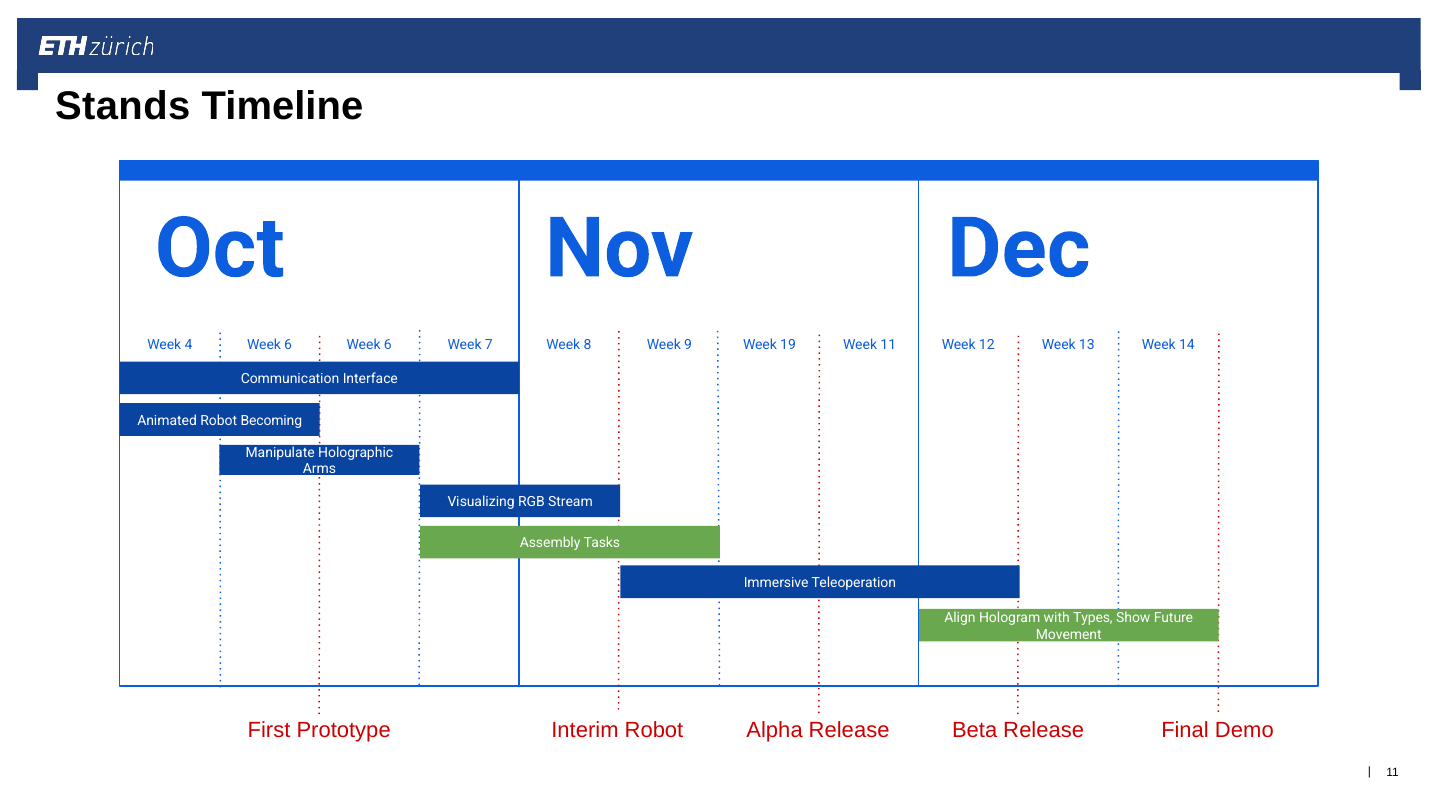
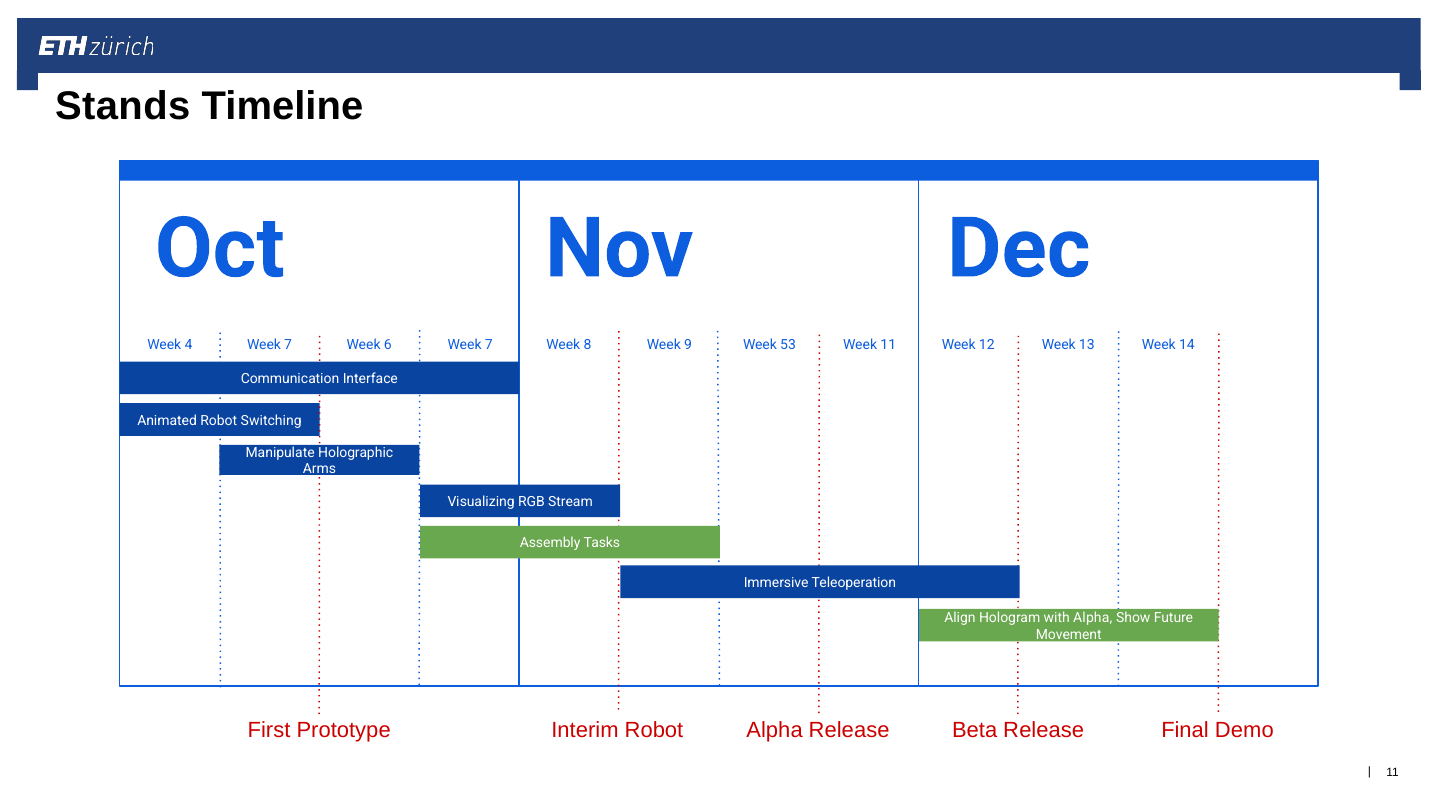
4 Week 6: 6 -> 7
19: 19 -> 53
Becoming: Becoming -> Switching
with Types: Types -> Alpha
